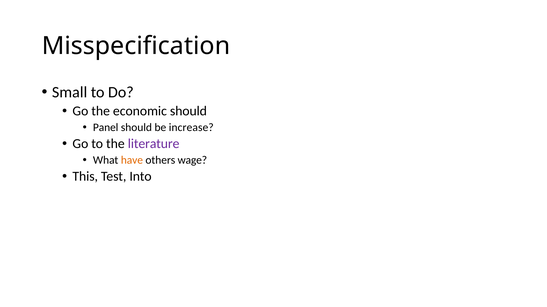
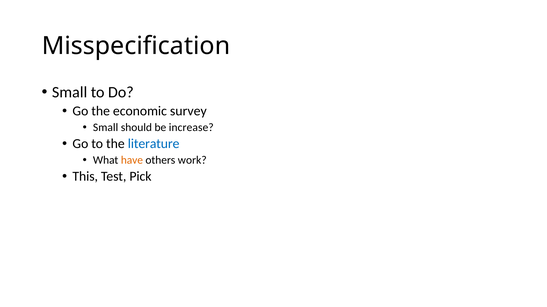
economic should: should -> survey
Panel at (106, 128): Panel -> Small
literature colour: purple -> blue
wage: wage -> work
Into: Into -> Pick
